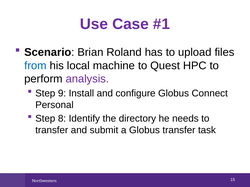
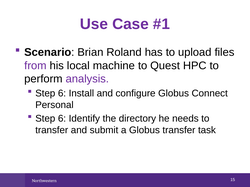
from colour: blue -> purple
9 at (62, 93): 9 -> 6
8 at (62, 119): 8 -> 6
